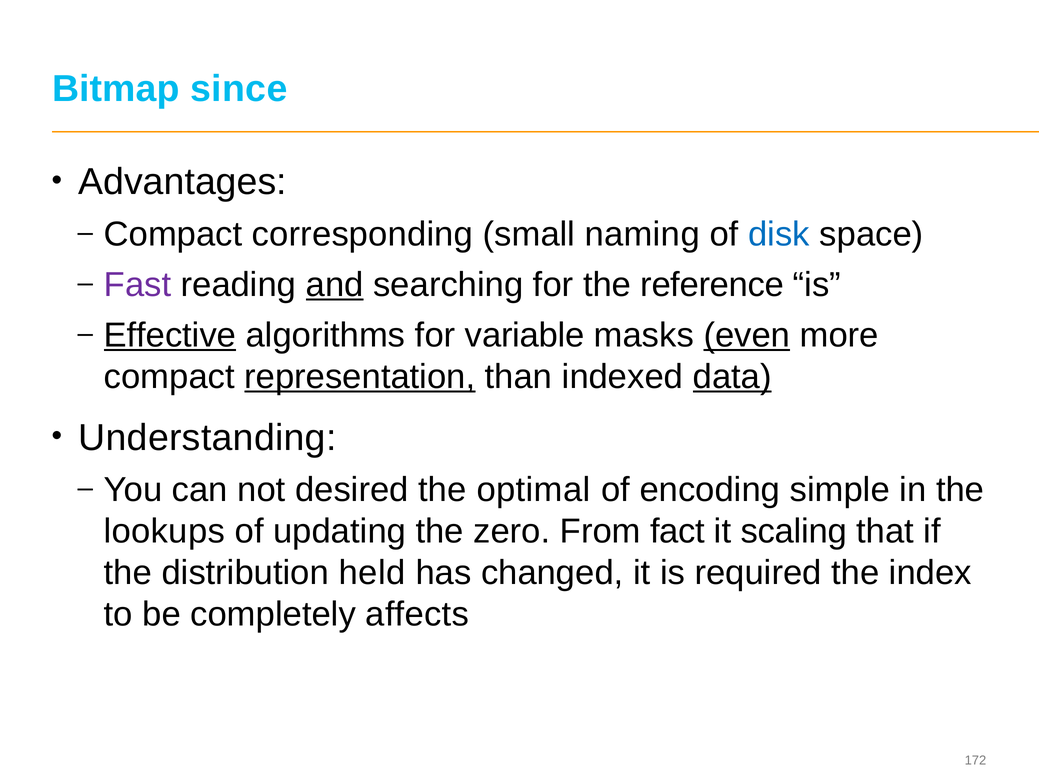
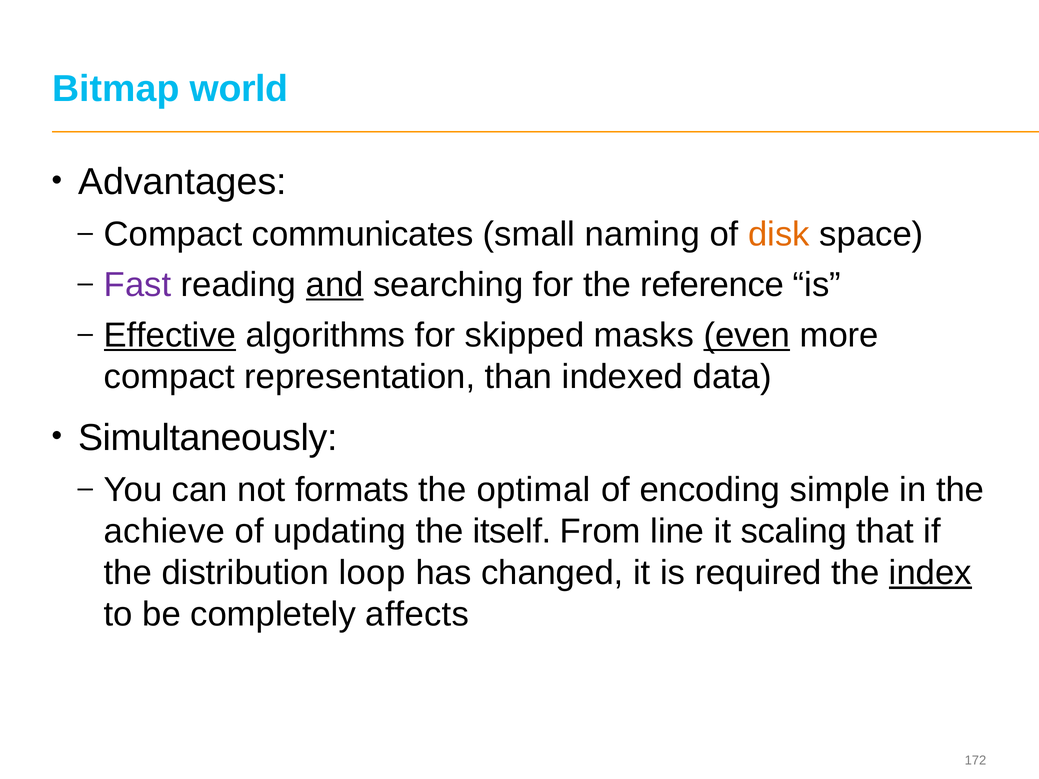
since: since -> world
corresponding: corresponding -> communicates
disk colour: blue -> orange
variable: variable -> skipped
representation underline: present -> none
data underline: present -> none
Understanding: Understanding -> Simultaneously
desired: desired -> formats
lookups: lookups -> achieve
zero: zero -> itself
fact: fact -> line
held: held -> loop
index underline: none -> present
